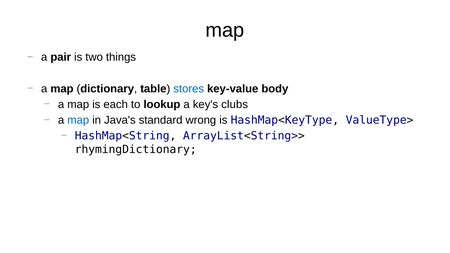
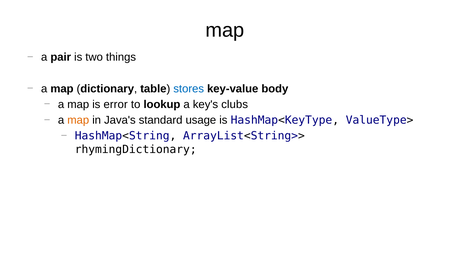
each: each -> error
map at (78, 120) colour: blue -> orange
wrong: wrong -> usage
